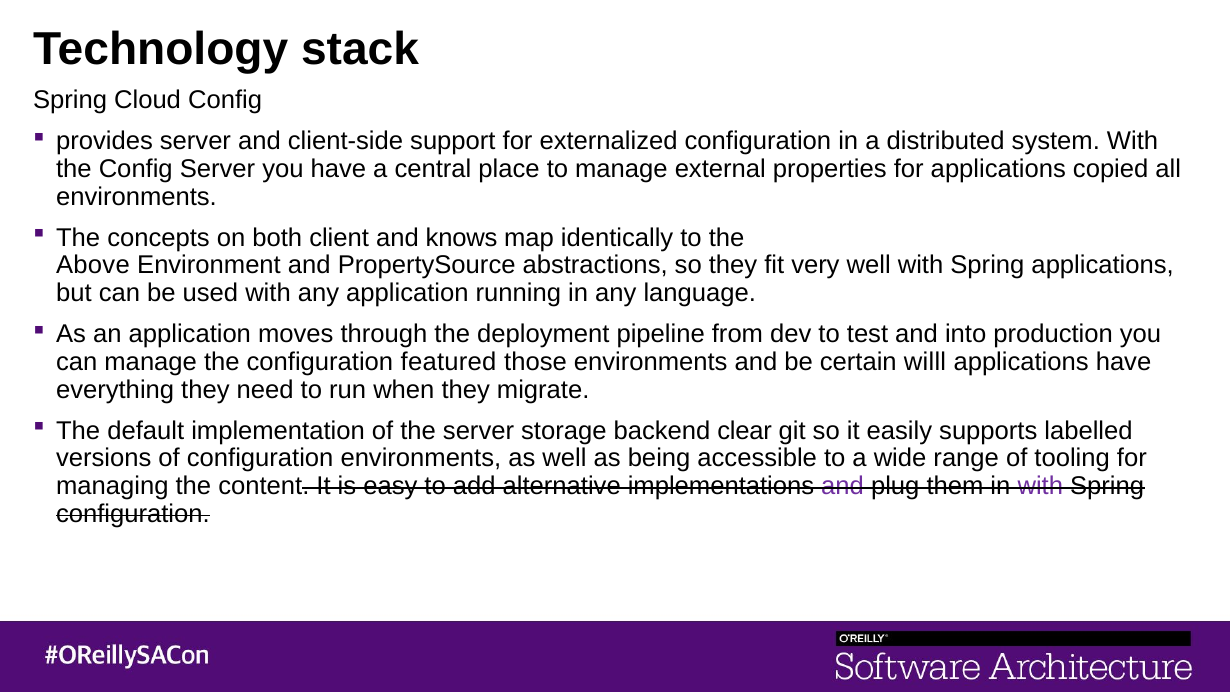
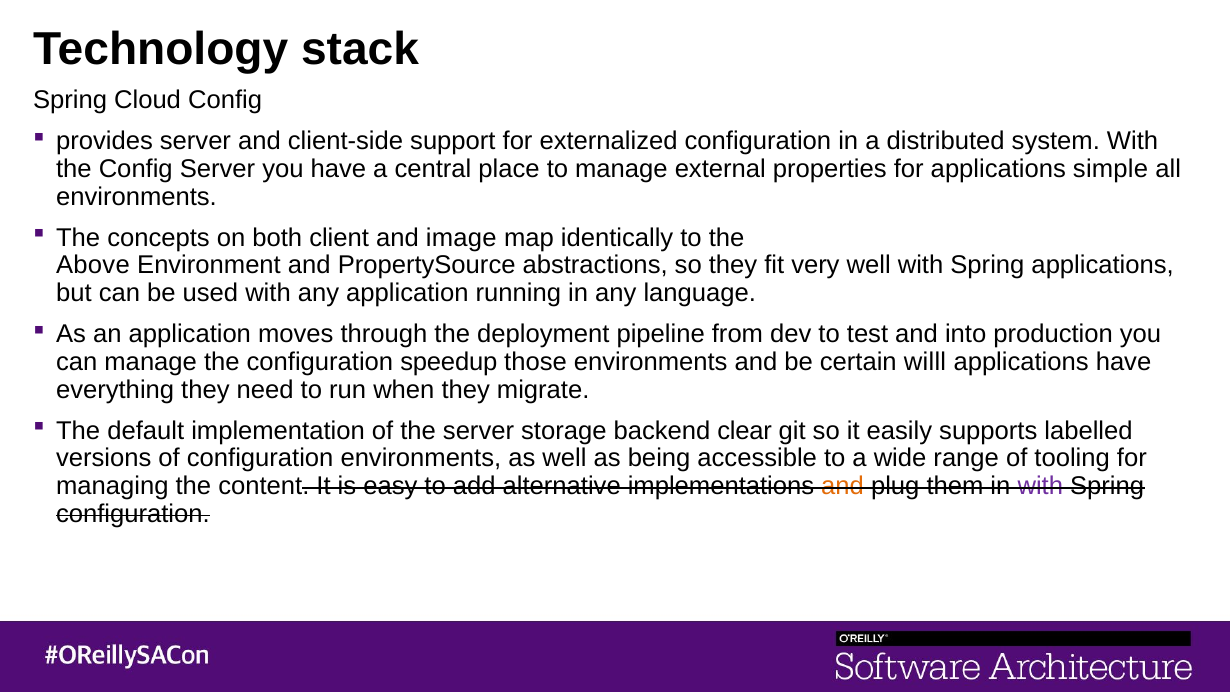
copied: copied -> simple
knows: knows -> image
featured: featured -> speedup
and at (843, 486) colour: purple -> orange
